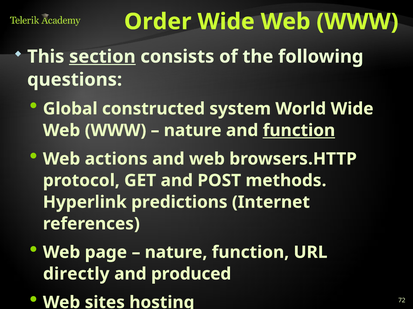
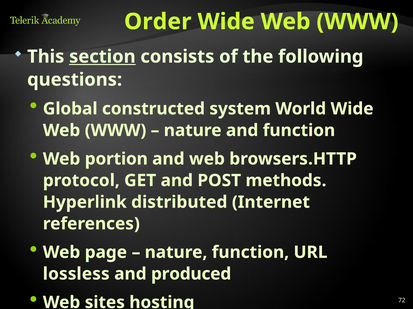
function at (299, 131) underline: present -> none
actions: actions -> portion
predictions: predictions -> distributed
directly: directly -> lossless
